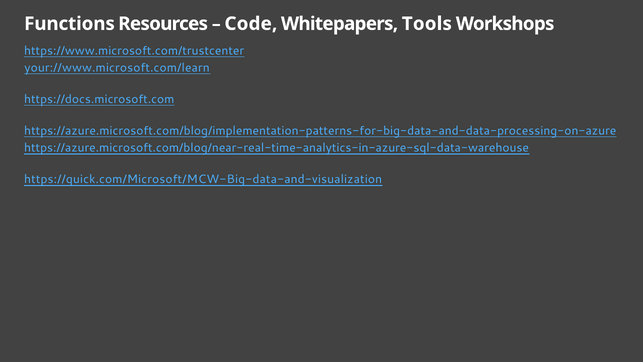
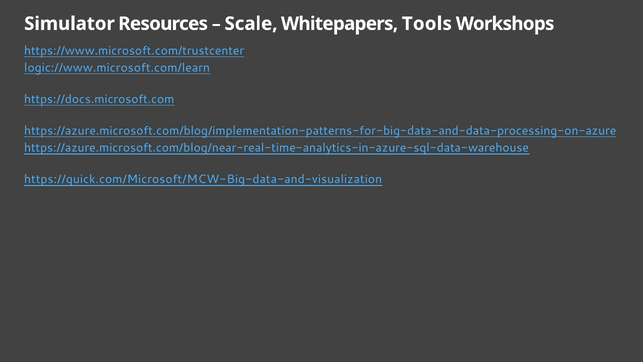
Functions: Functions -> Simulator
Code: Code -> Scale
your://www.microsoft.com/learn: your://www.microsoft.com/learn -> logic://www.microsoft.com/learn
